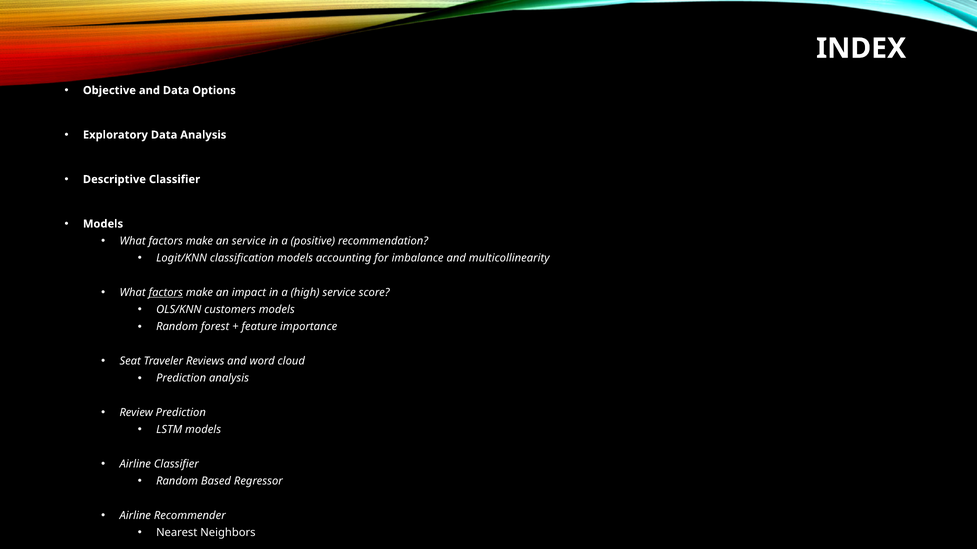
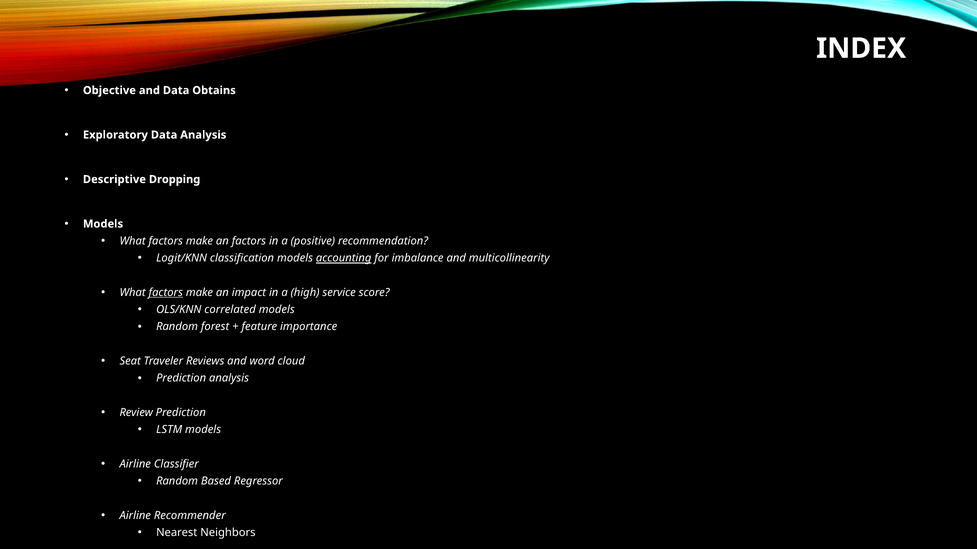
Options: Options -> Obtains
Descriptive Classifier: Classifier -> Dropping
an service: service -> factors
accounting underline: none -> present
customers: customers -> correlated
